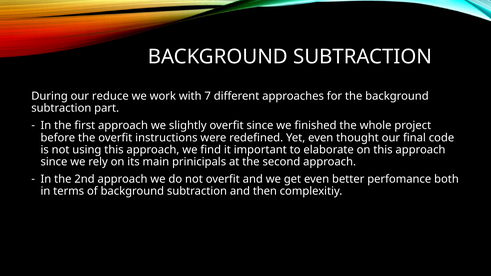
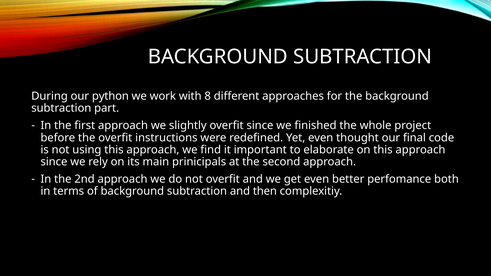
reduce: reduce -> python
7: 7 -> 8
